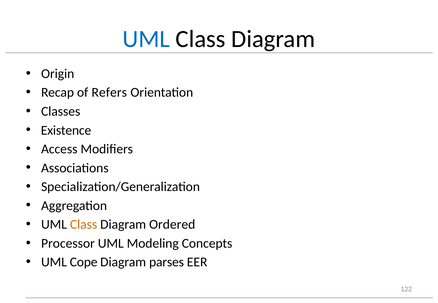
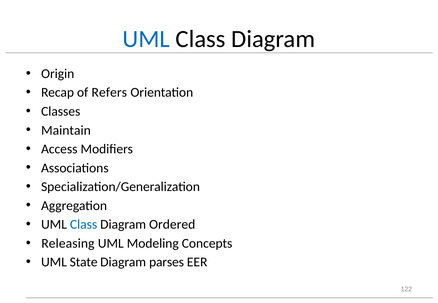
Existence: Existence -> Maintain
Class at (84, 225) colour: orange -> blue
Processor: Processor -> Releasing
Cope: Cope -> State
